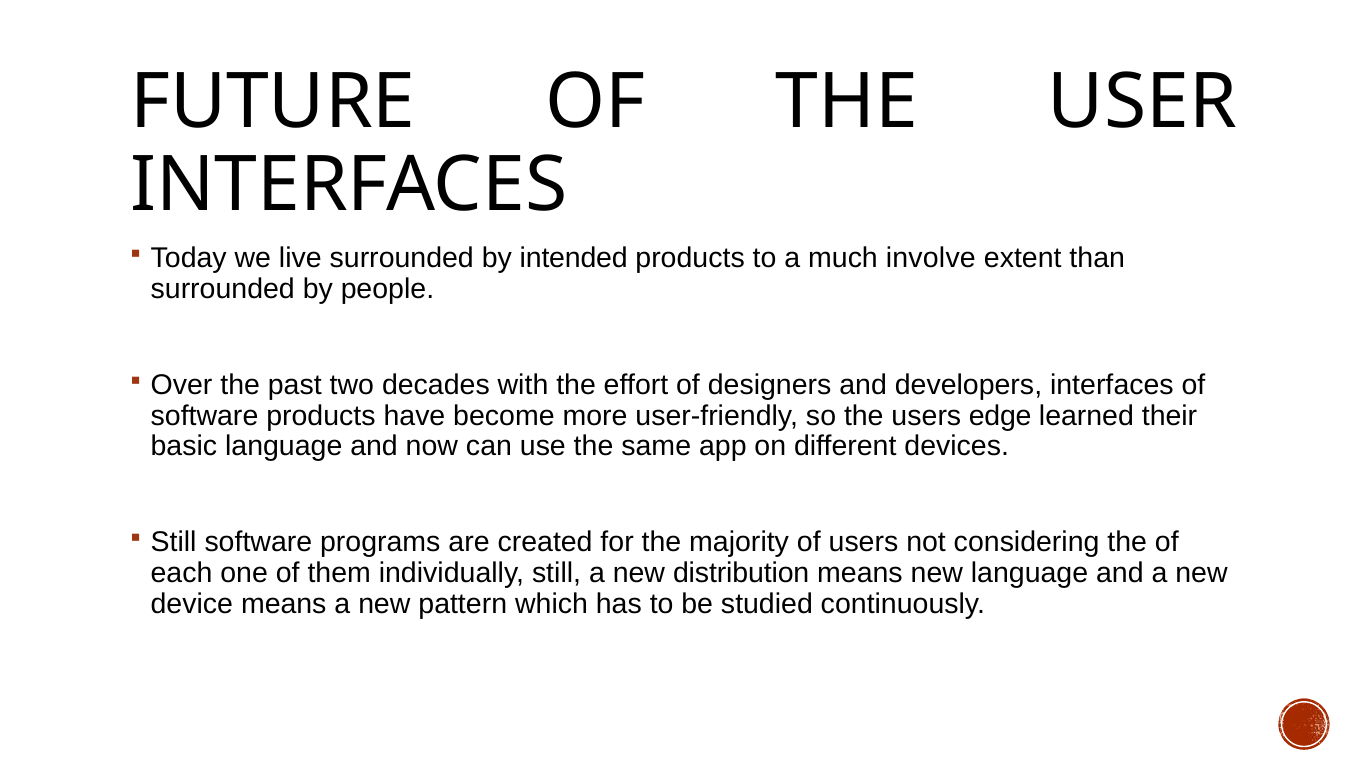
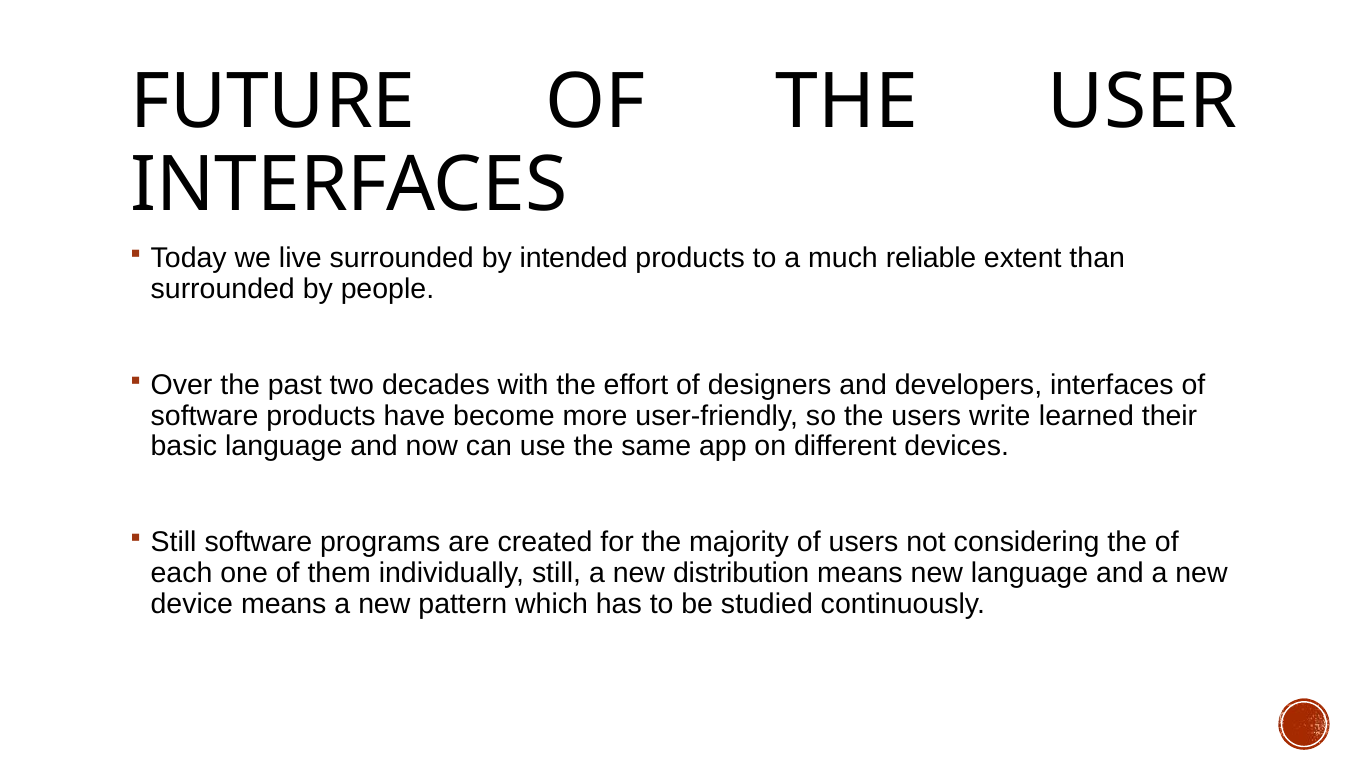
involve: involve -> reliable
edge: edge -> write
